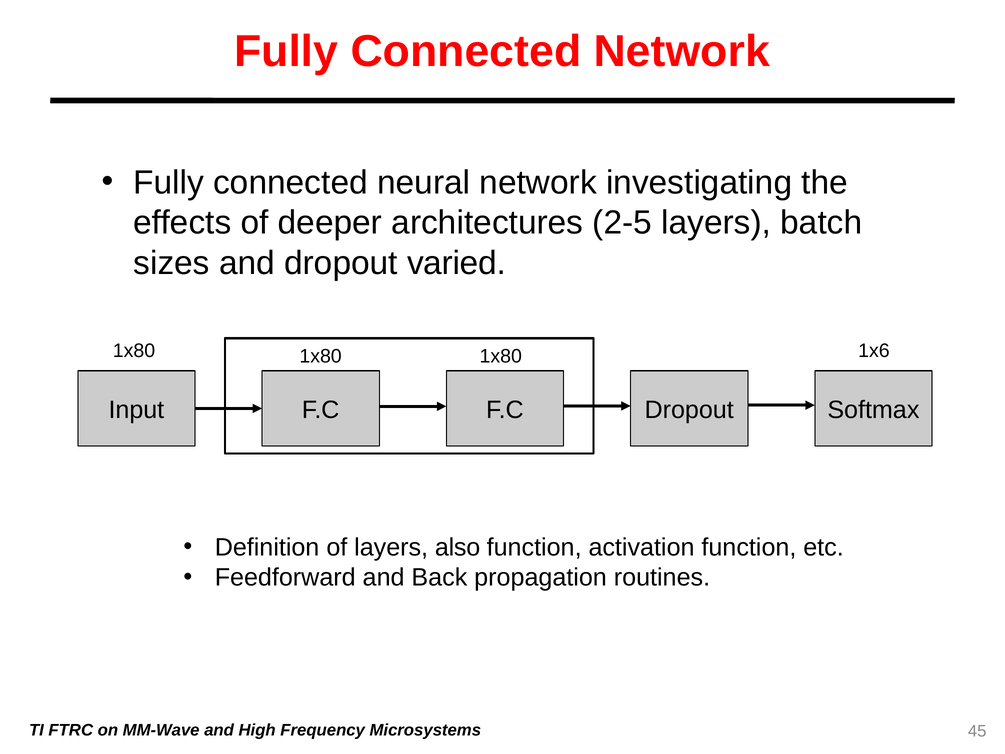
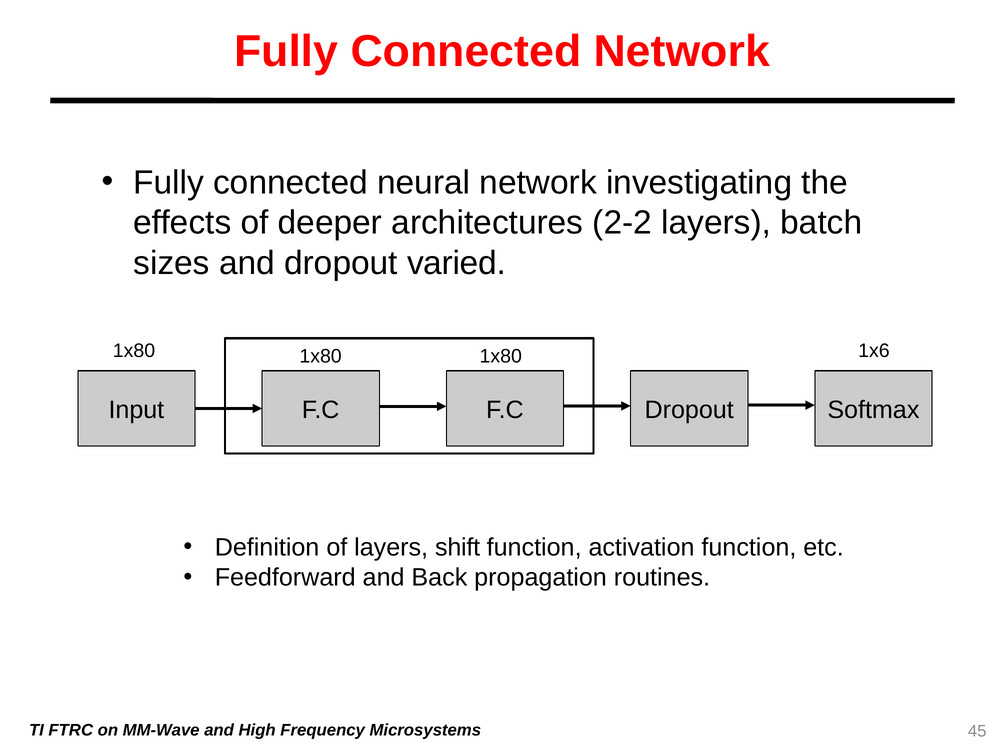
2-5: 2-5 -> 2-2
also: also -> shift
